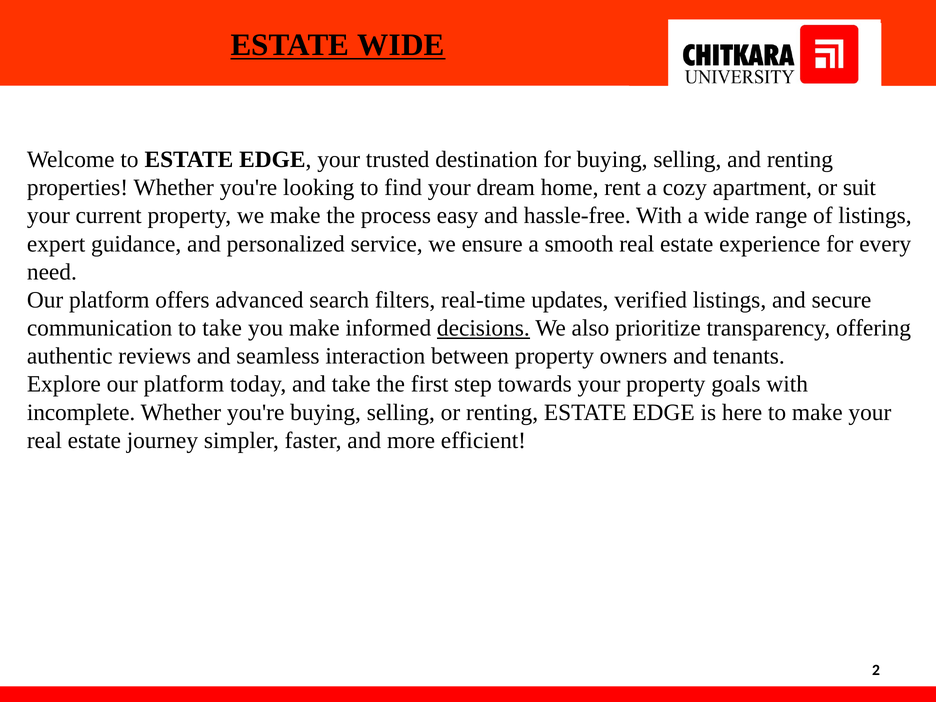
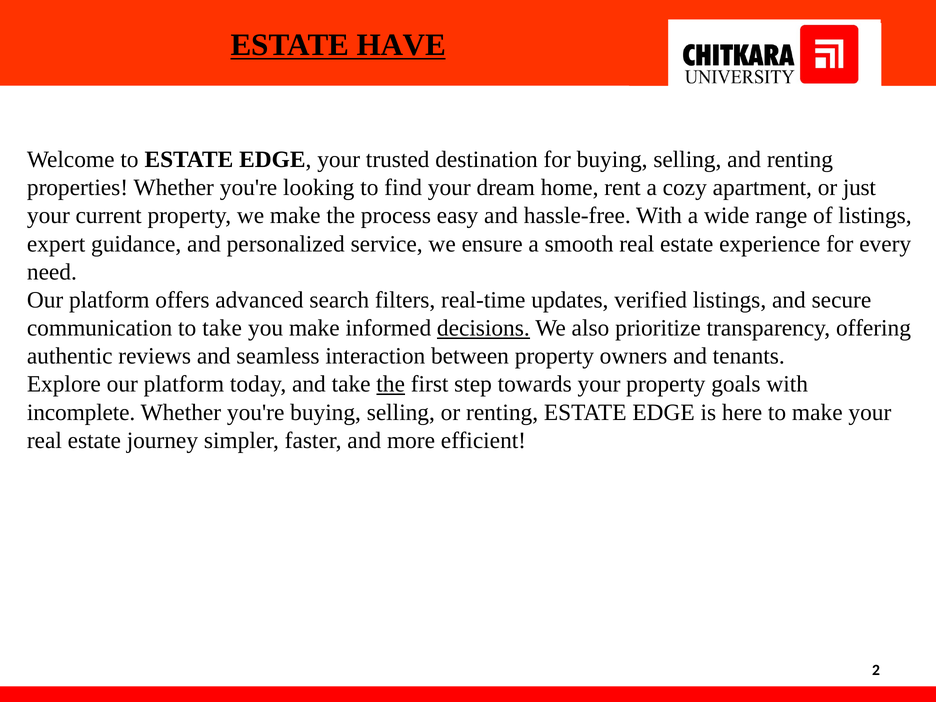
ESTATE WIDE: WIDE -> HAVE
suit: suit -> just
the at (391, 384) underline: none -> present
